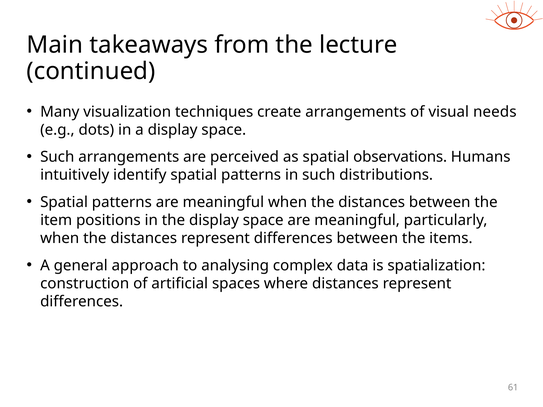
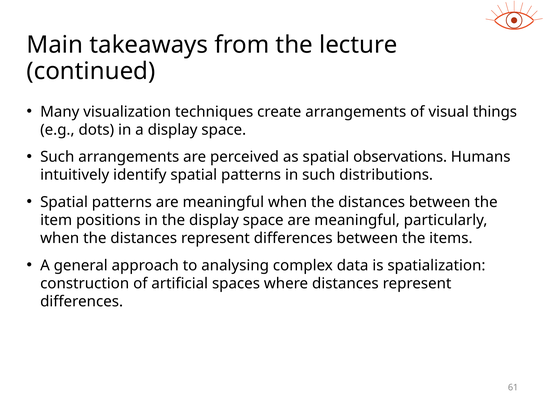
needs: needs -> things
